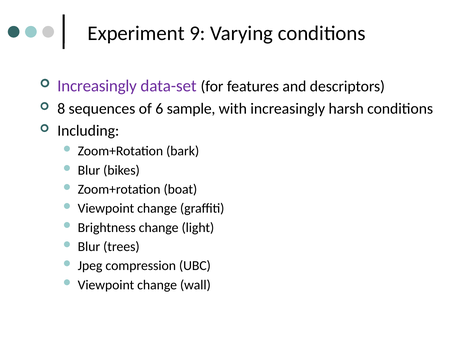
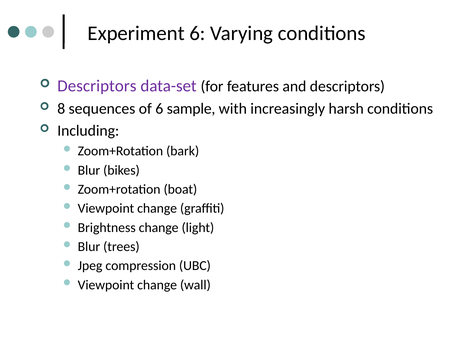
Experiment 9: 9 -> 6
Increasingly at (97, 86): Increasingly -> Descriptors
